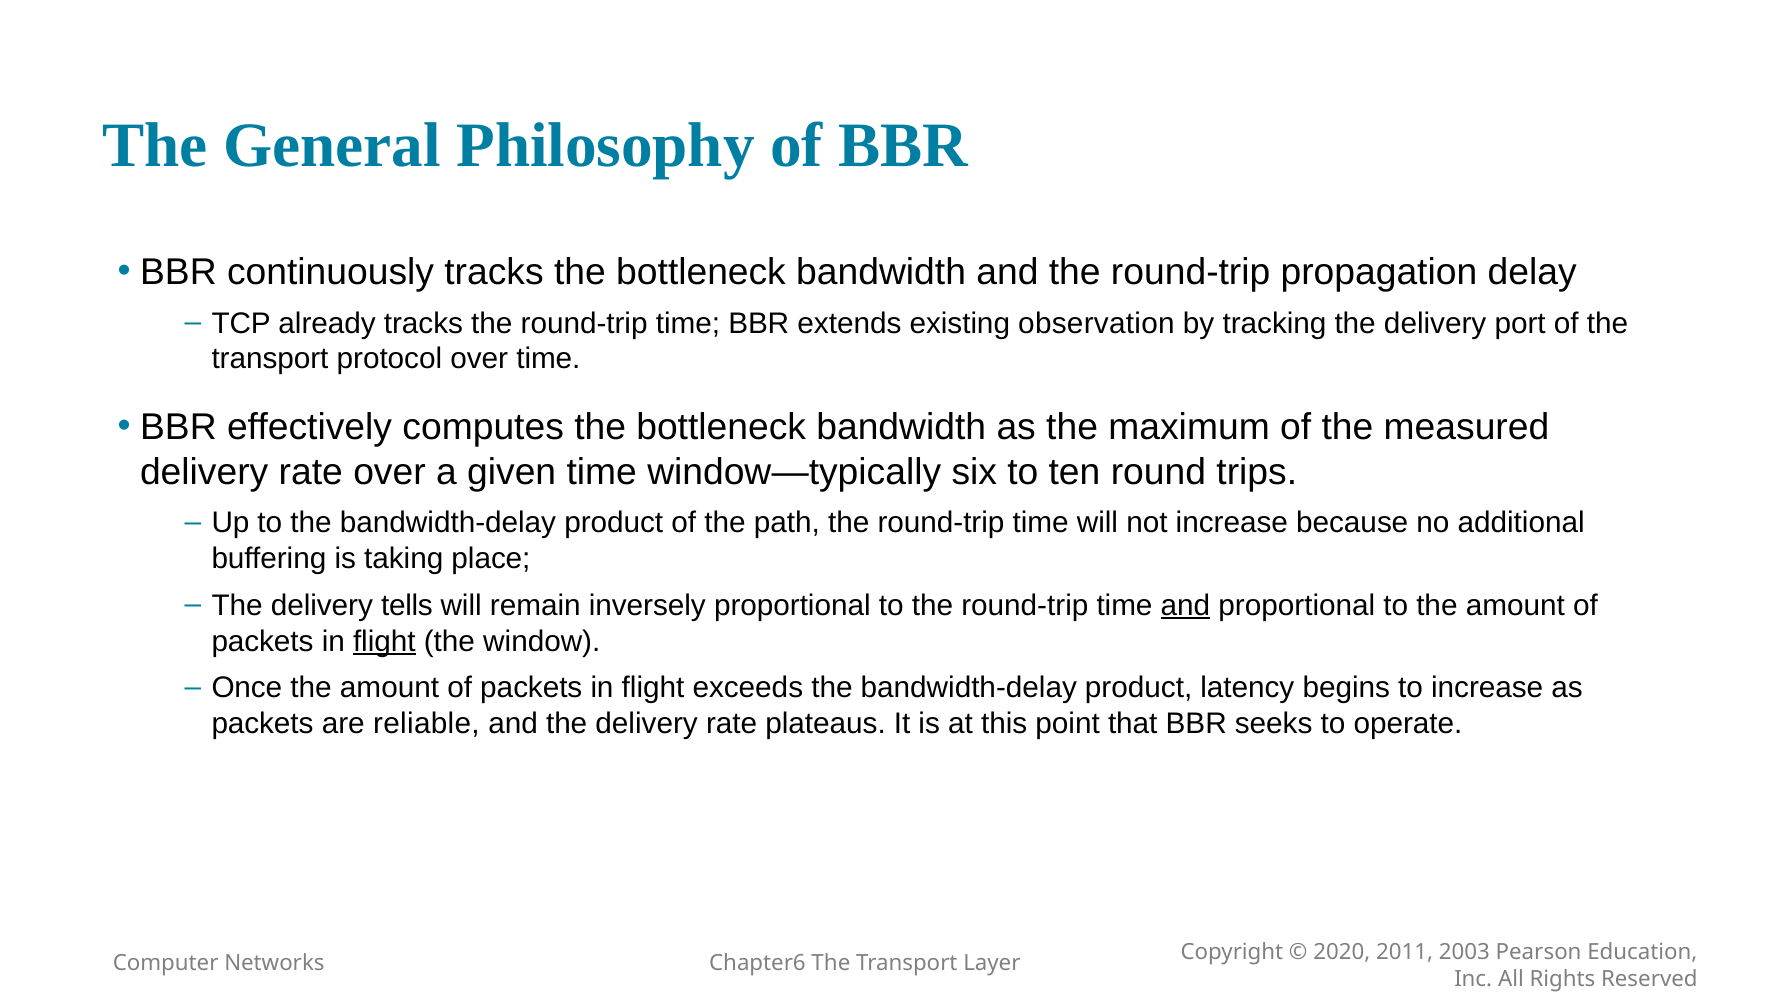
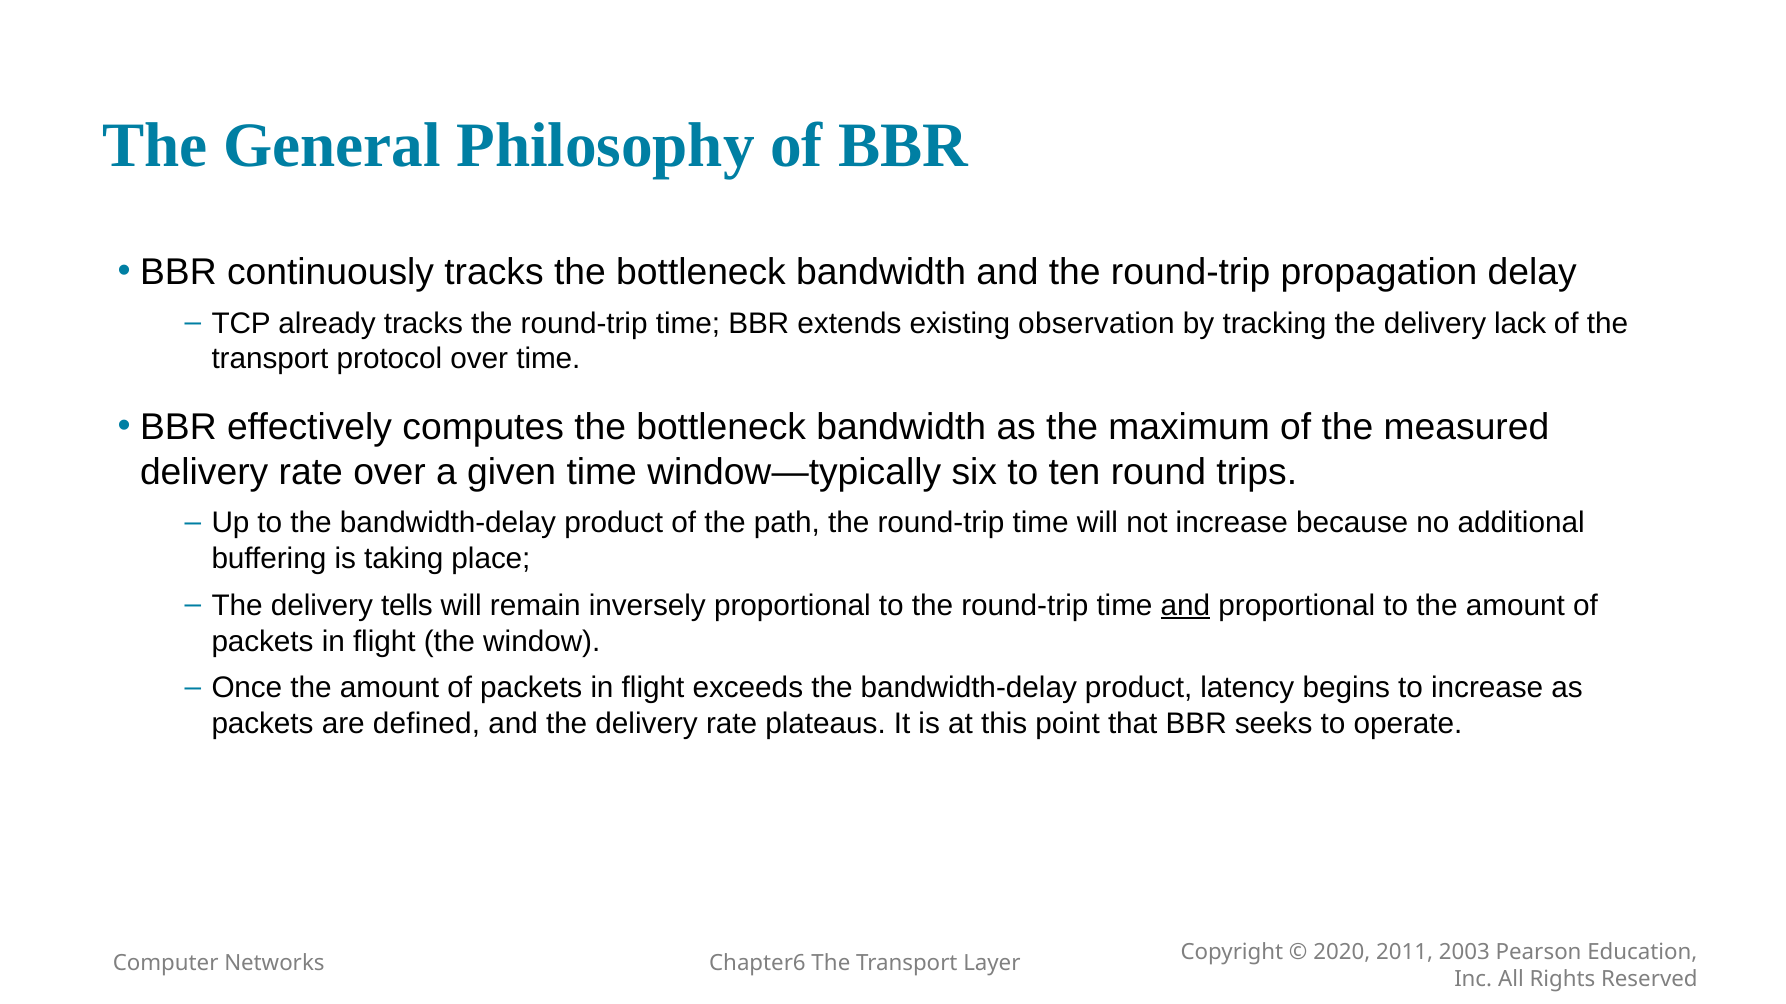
port: port -> lack
flight at (384, 642) underline: present -> none
reliable: reliable -> defined
